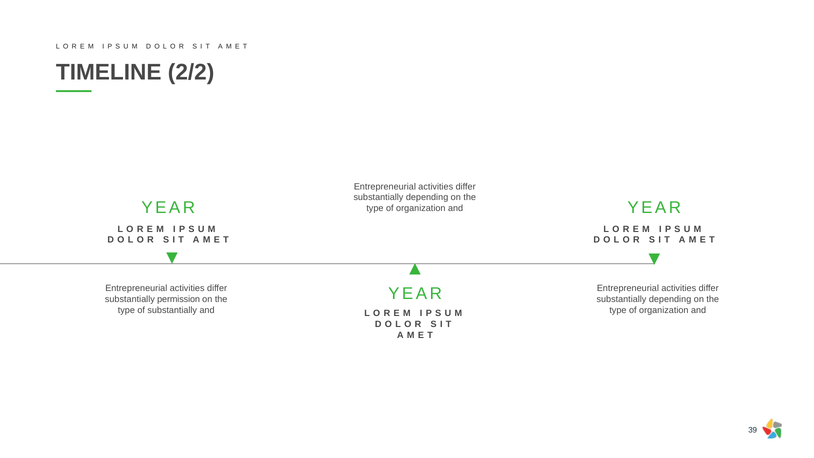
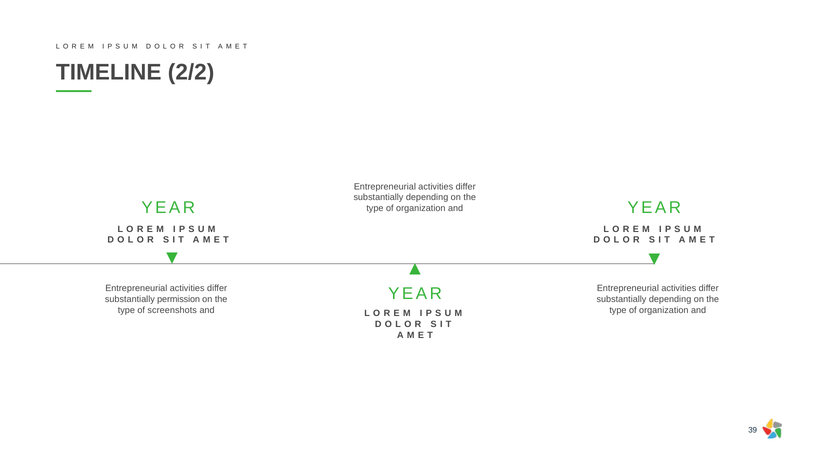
of substantially: substantially -> screenshots
